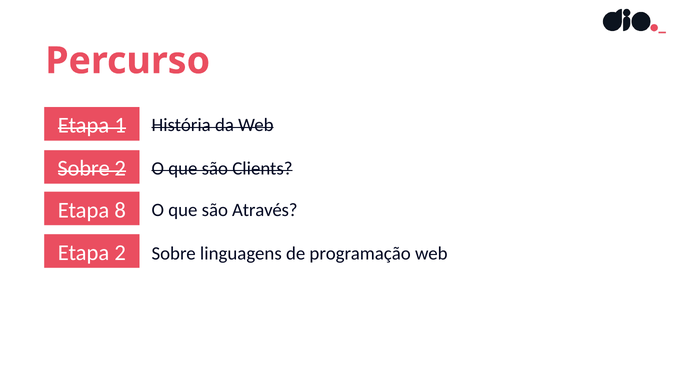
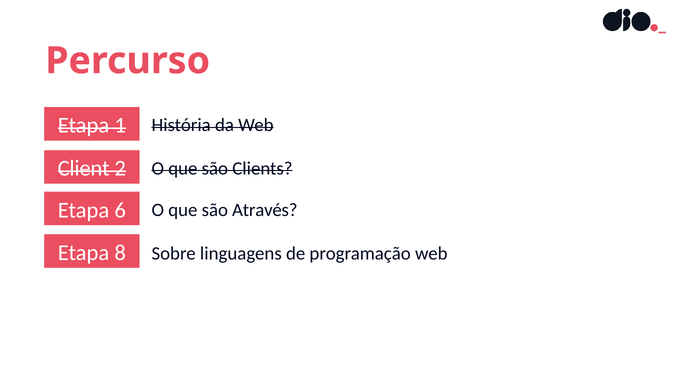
Sobre at (84, 169): Sobre -> Client
8: 8 -> 6
Etapa 2: 2 -> 8
